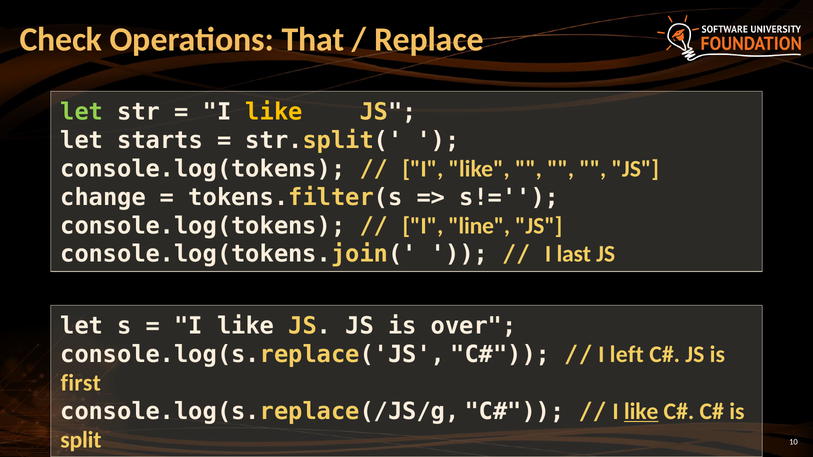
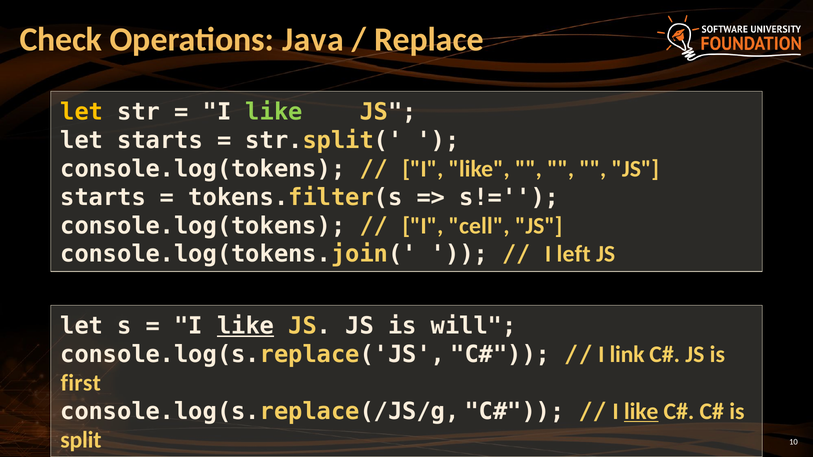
That: That -> Java
let at (82, 112) colour: light green -> yellow
like at (274, 112) colour: yellow -> light green
change at (103, 197): change -> starts
line: line -> cell
last: last -> left
like at (246, 326) underline: none -> present
over: over -> will
left: left -> link
